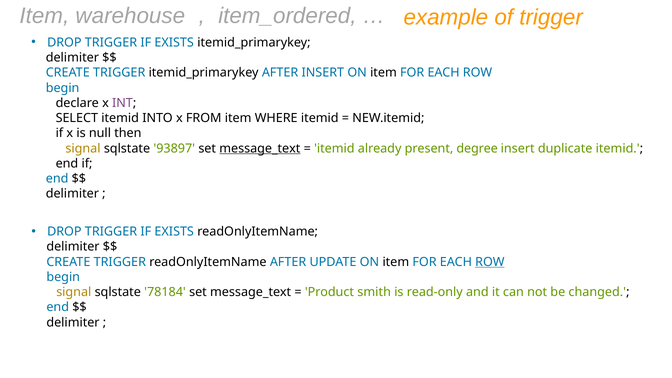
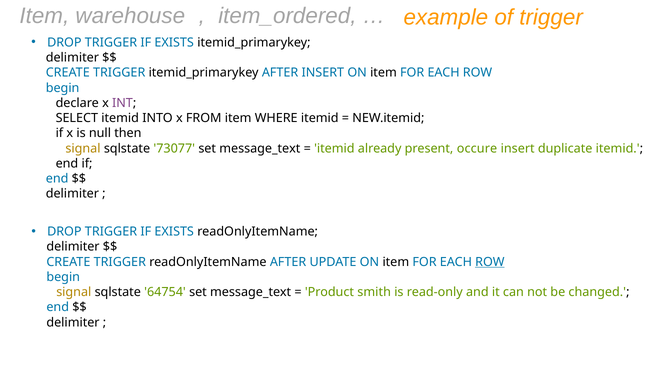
93897: 93897 -> 73077
message_text at (260, 148) underline: present -> none
degree: degree -> occure
78184: 78184 -> 64754
